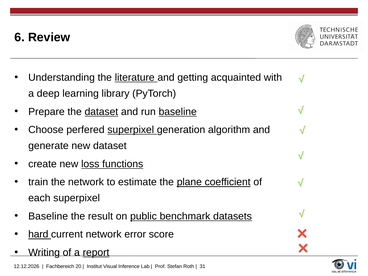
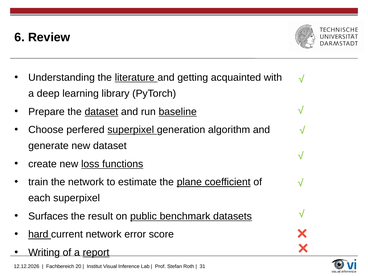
Baseline at (48, 216): Baseline -> Surfaces
